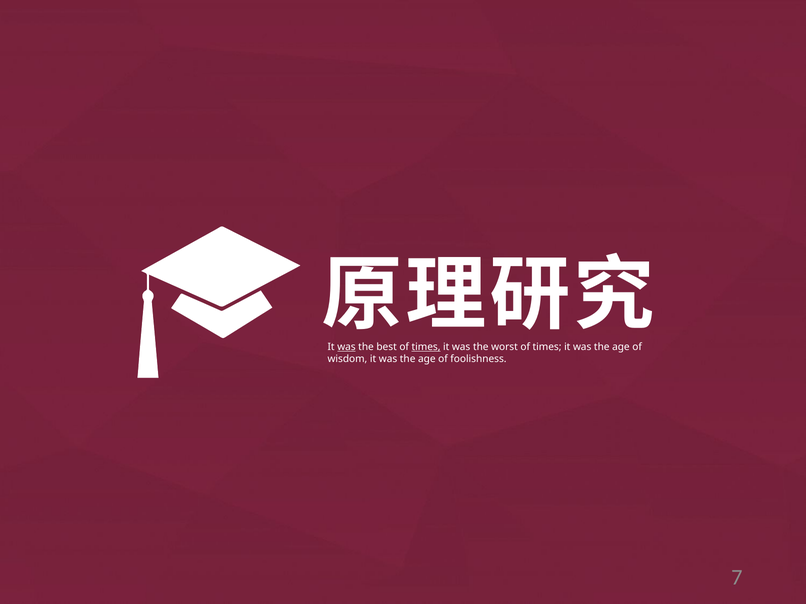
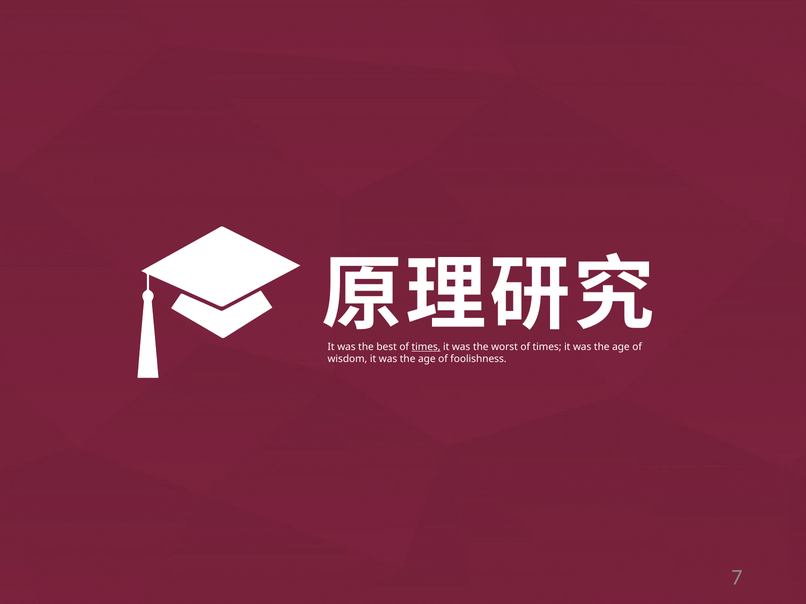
was at (346, 347) underline: present -> none
